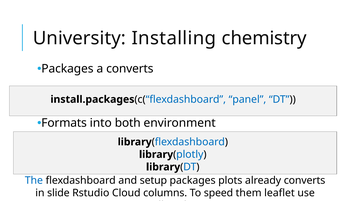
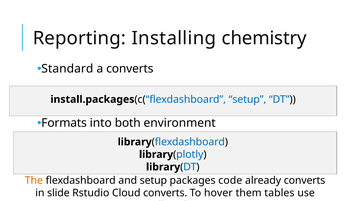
University: University -> Reporting
Packages at (67, 69): Packages -> Standard
panel at (247, 100): panel -> setup
The colour: blue -> orange
plots: plots -> code
Cloud columns: columns -> converts
speed: speed -> hover
leaflet: leaflet -> tables
